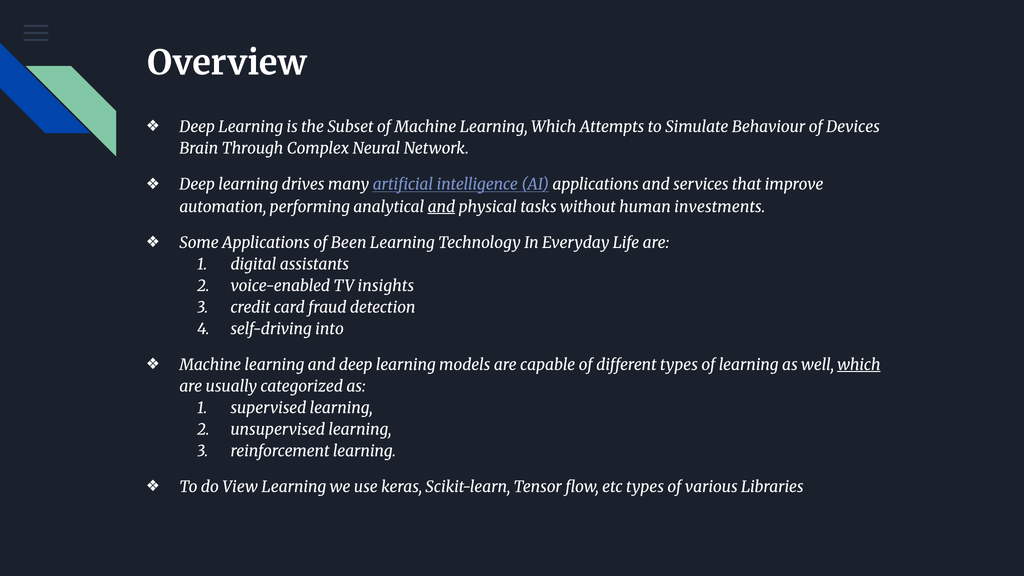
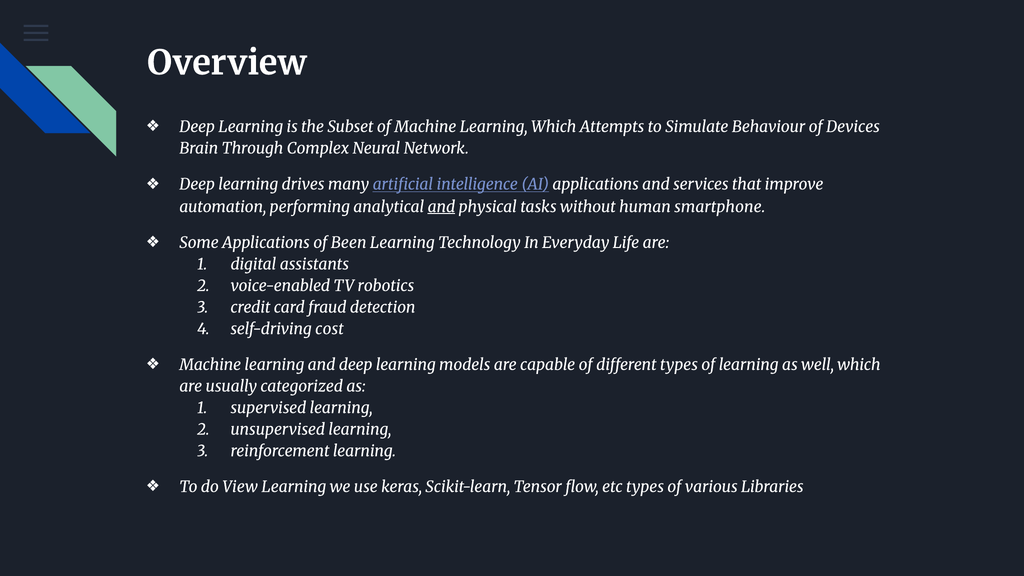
investments: investments -> smartphone
insights: insights -> robotics
into: into -> cost
which at (859, 365) underline: present -> none
